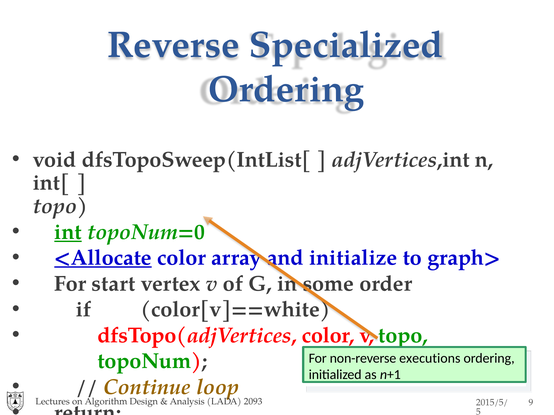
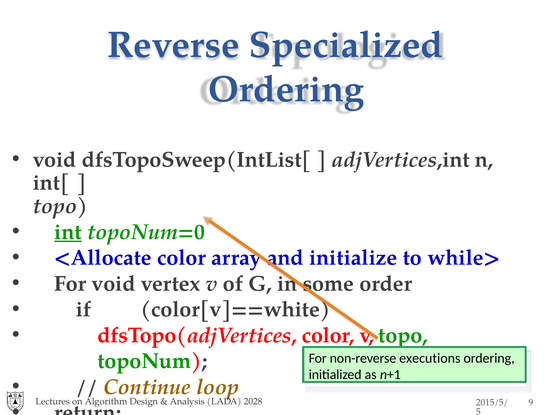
<Allocate underline: present -> none
graph>: graph> -> while>
For start: start -> void
2093: 2093 -> 2028
